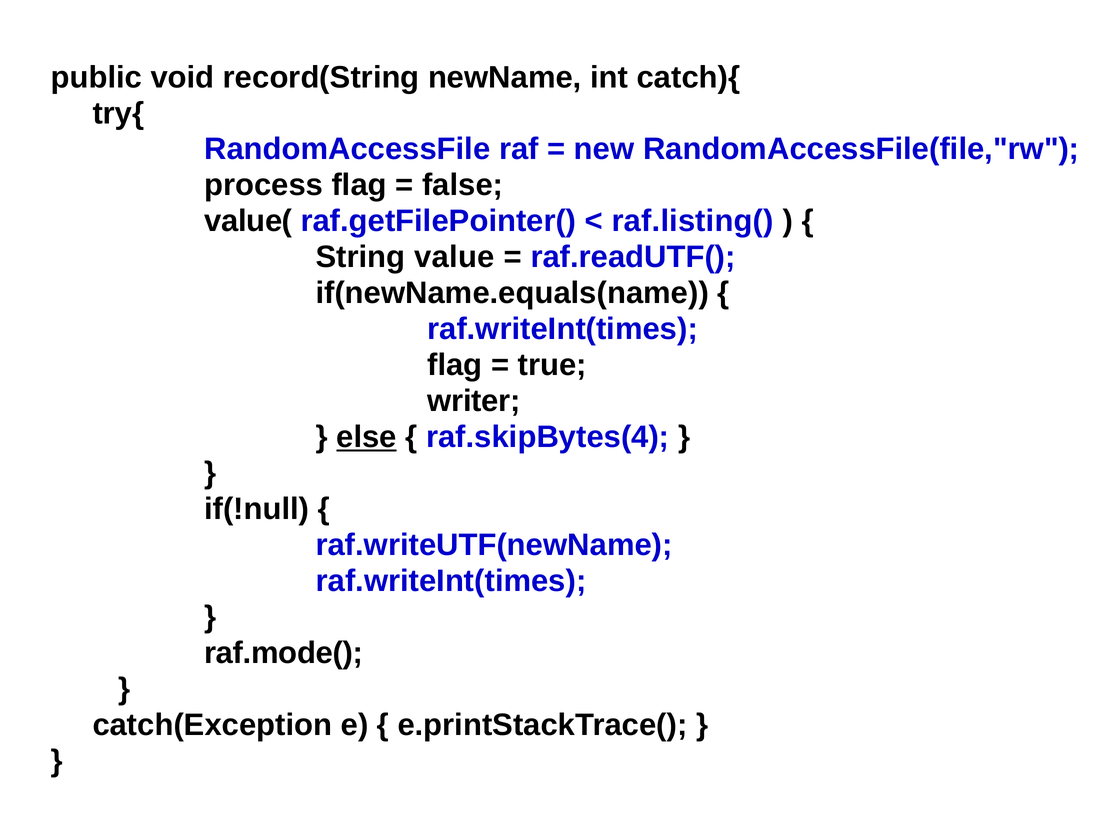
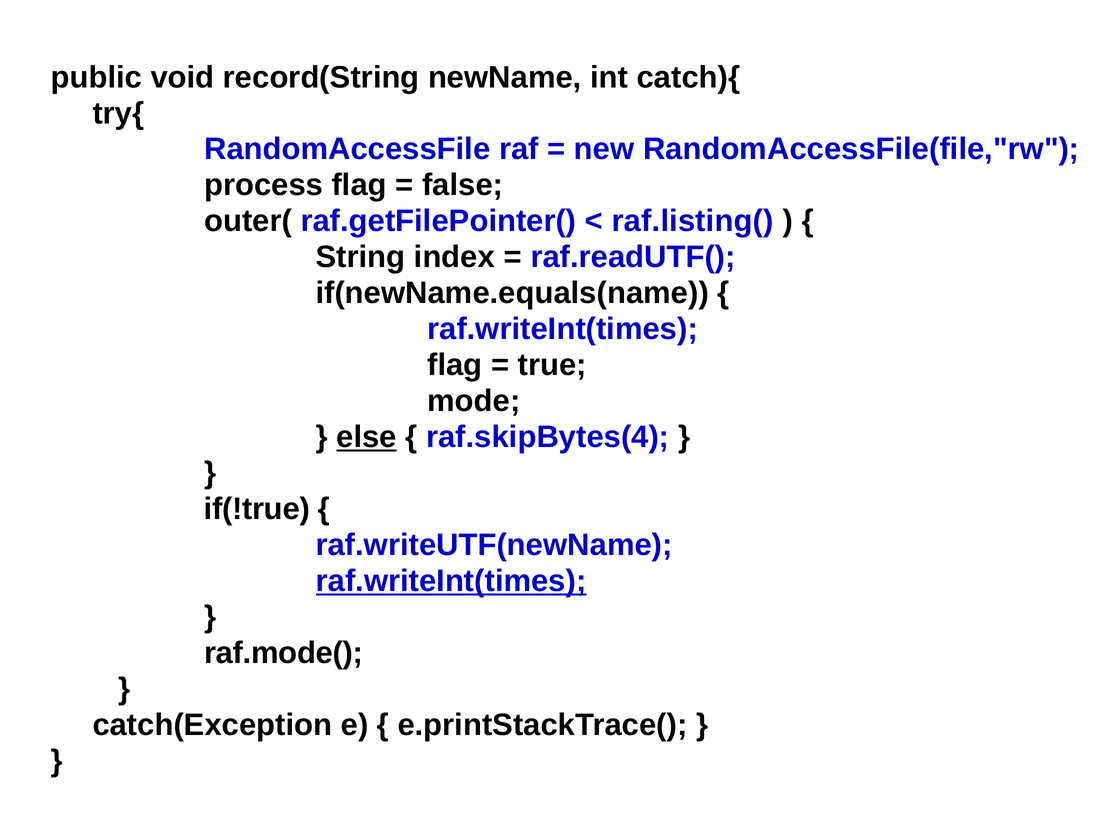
value(: value( -> outer(
value: value -> index
writer: writer -> mode
if(!null: if(!null -> if(!true
raf.writeInt(times at (451, 581) underline: none -> present
